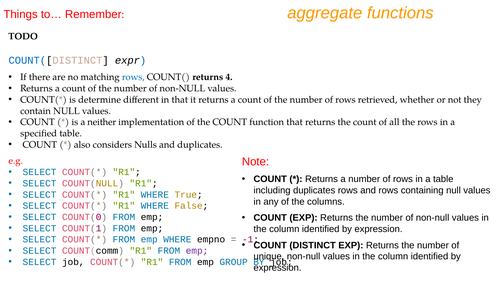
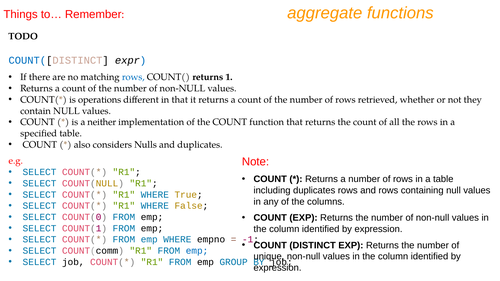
4: 4 -> 1
determine: determine -> operations
emp at (197, 251) colour: purple -> blue
